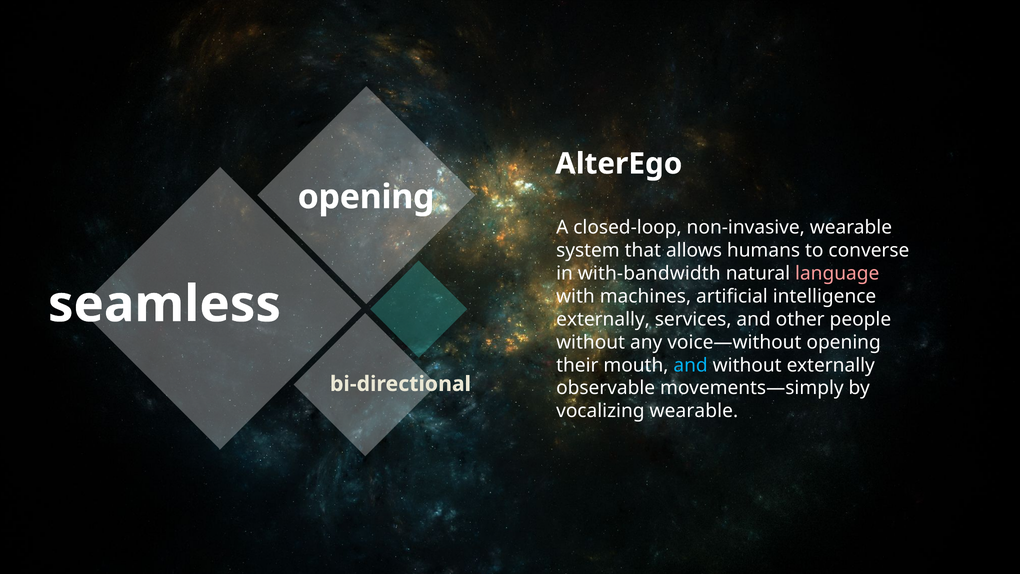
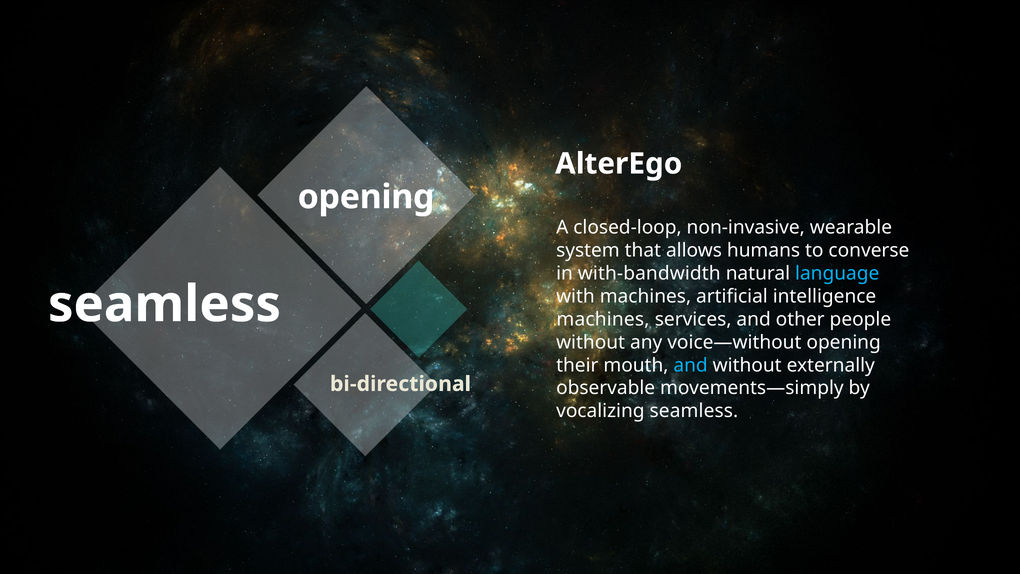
language colour: pink -> light blue
externally at (603, 319): externally -> machines
vocalizing wearable: wearable -> seamless
